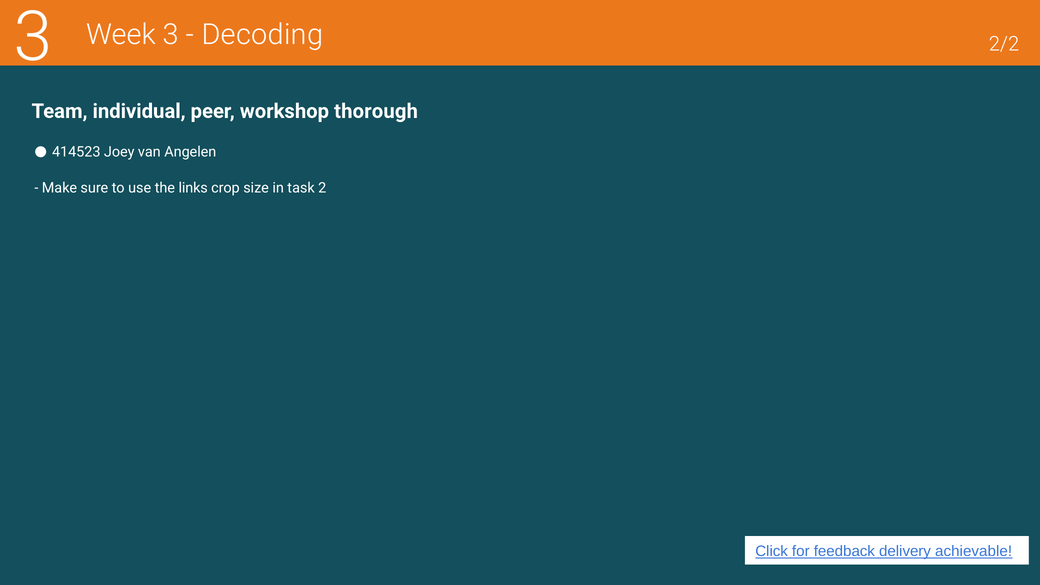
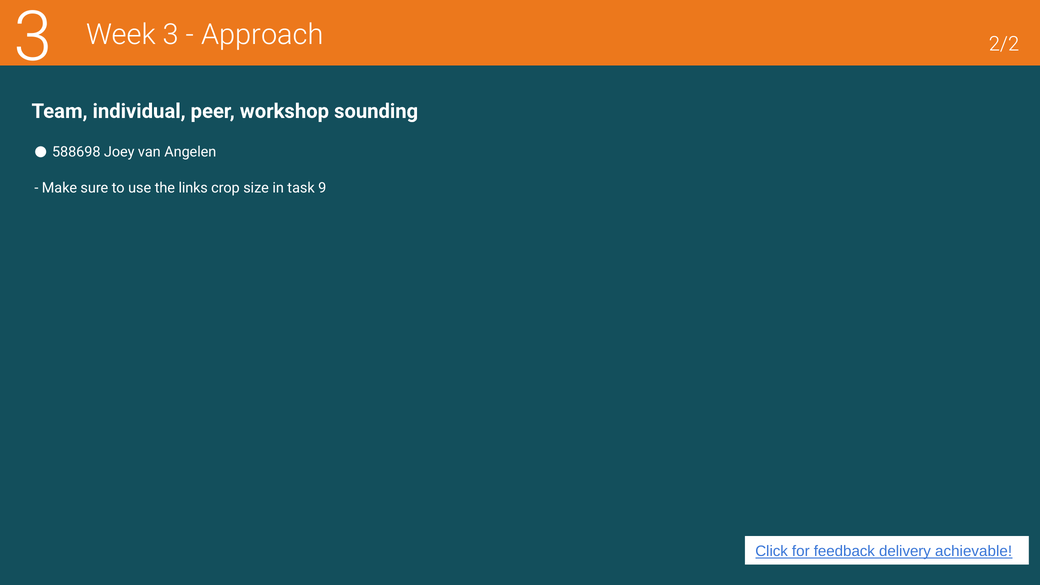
Decoding: Decoding -> Approach
thorough: thorough -> sounding
414523: 414523 -> 588698
2: 2 -> 9
